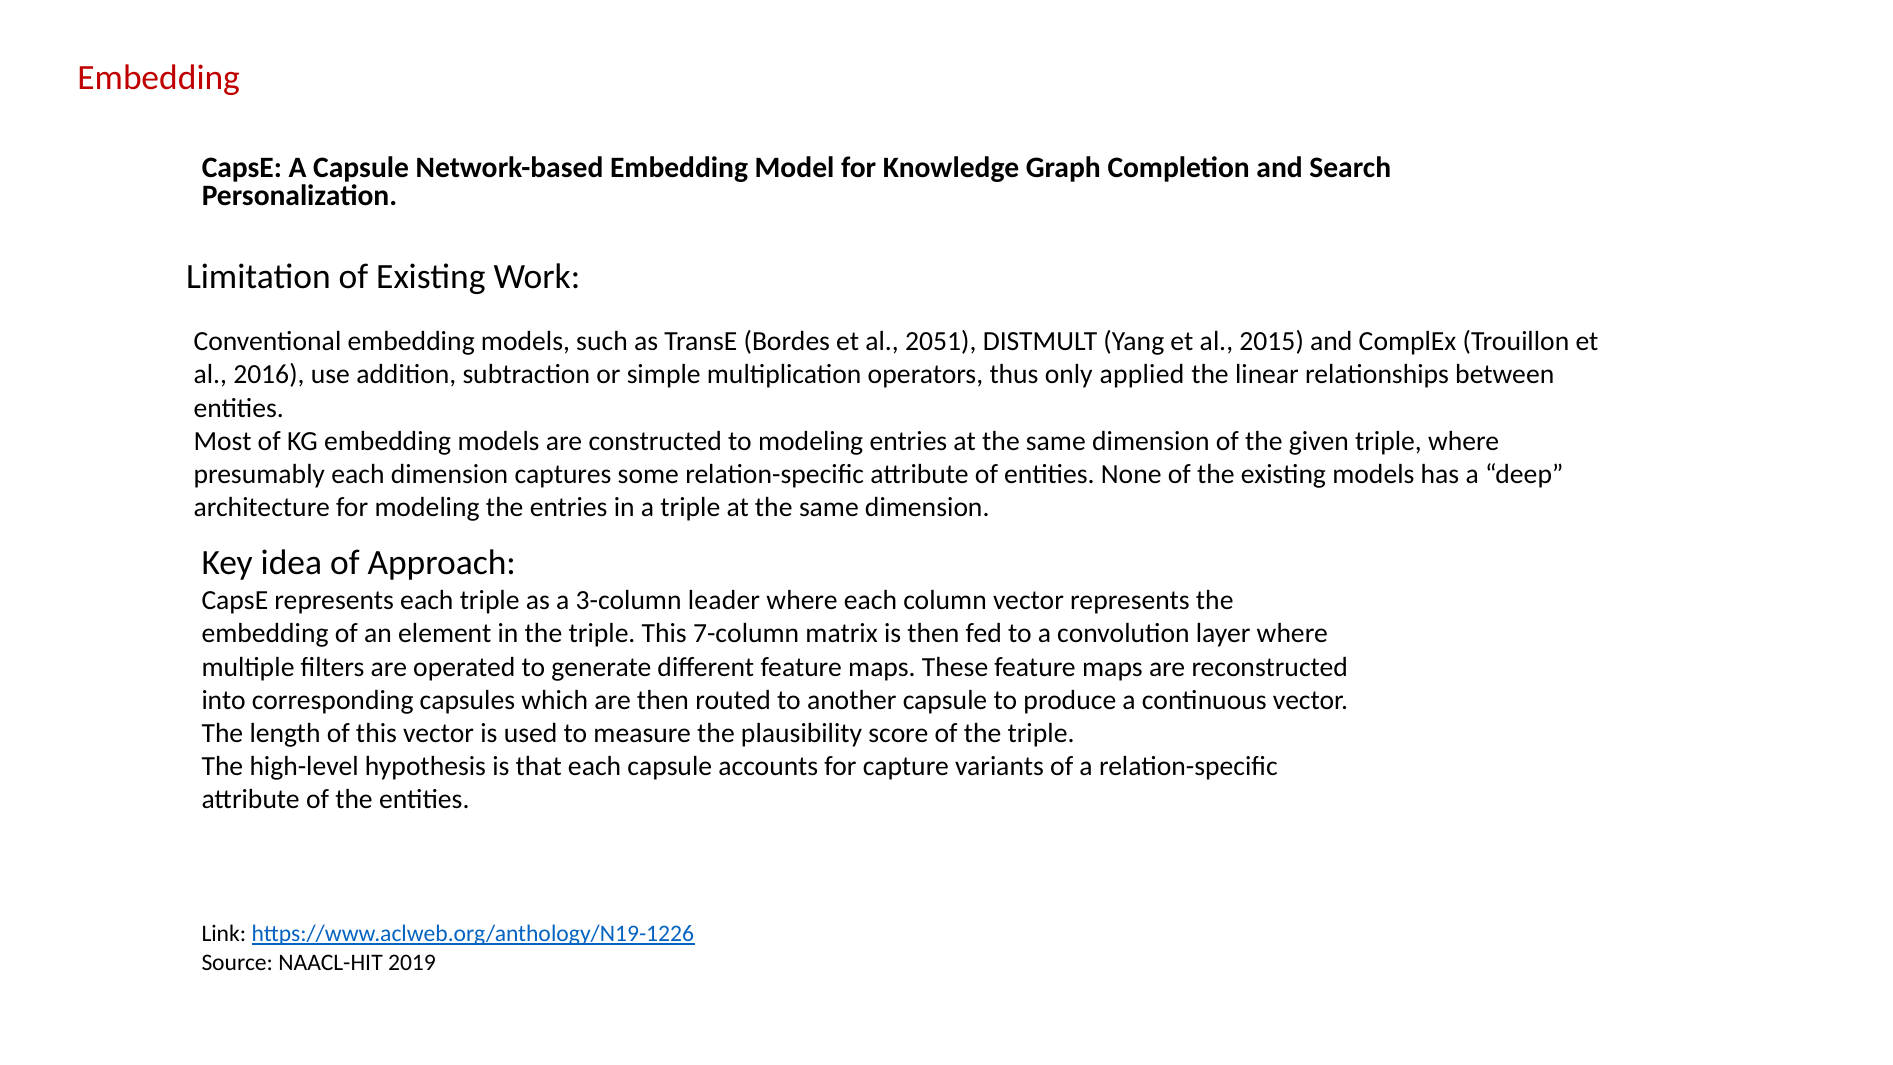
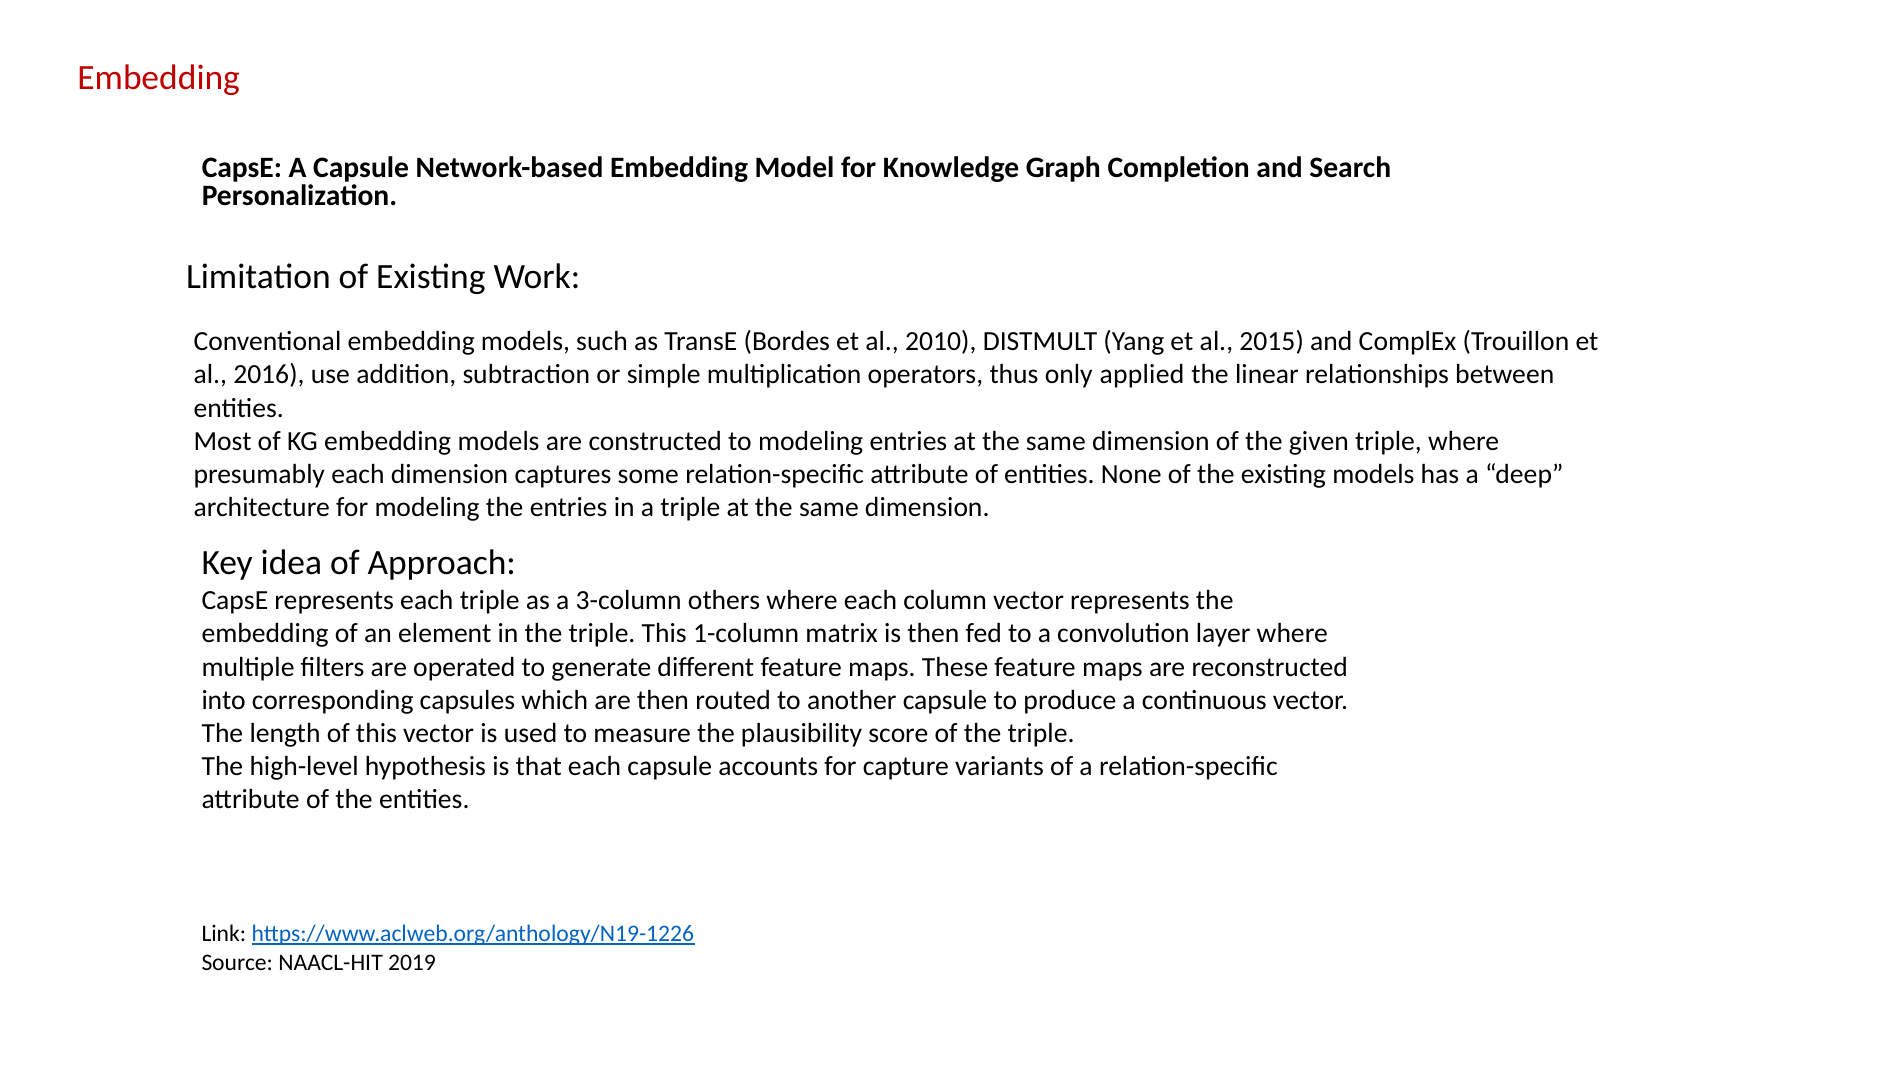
2051: 2051 -> 2010
leader: leader -> others
7-column: 7-column -> 1-column
